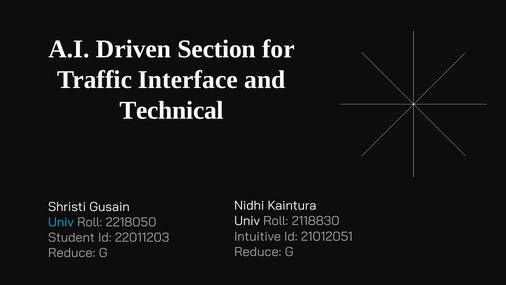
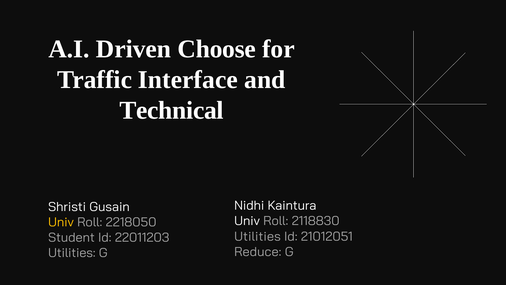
Section: Section -> Choose
Univ at (61, 222) colour: light blue -> yellow
Intuitive at (258, 236): Intuitive -> Utilities
Reduce at (72, 253): Reduce -> Utilities
